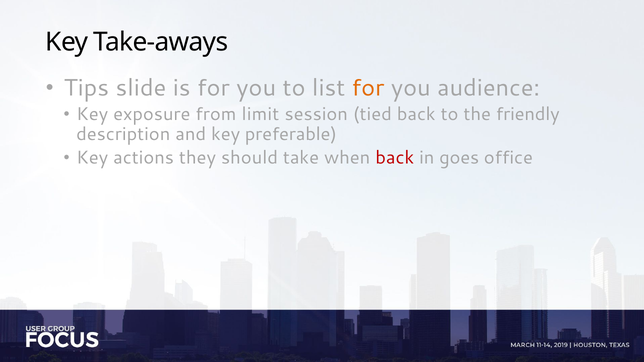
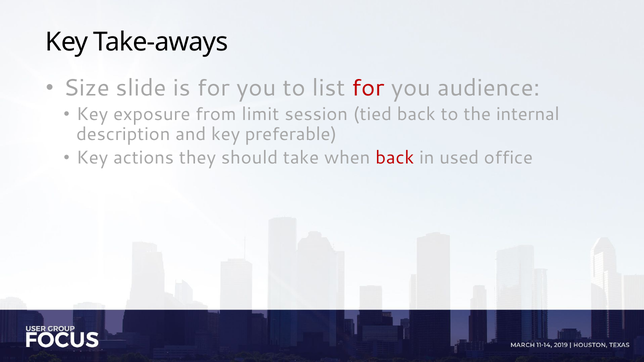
Tips: Tips -> Size
for at (368, 88) colour: orange -> red
friendly: friendly -> internal
goes: goes -> used
